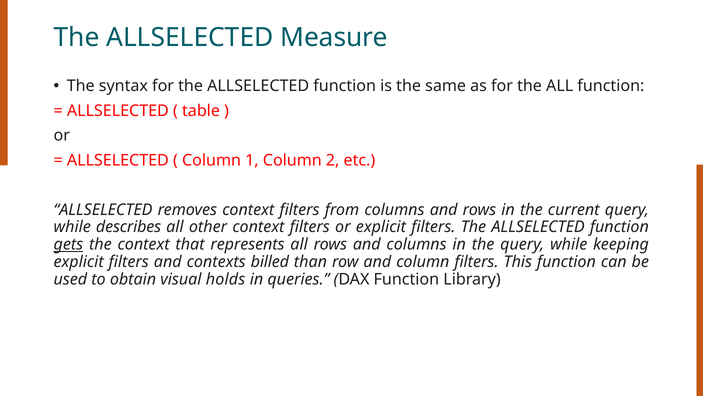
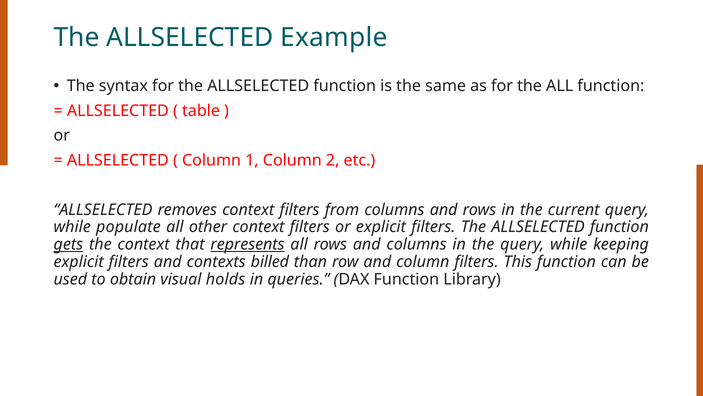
Measure: Measure -> Example
describes: describes -> populate
represents underline: none -> present
